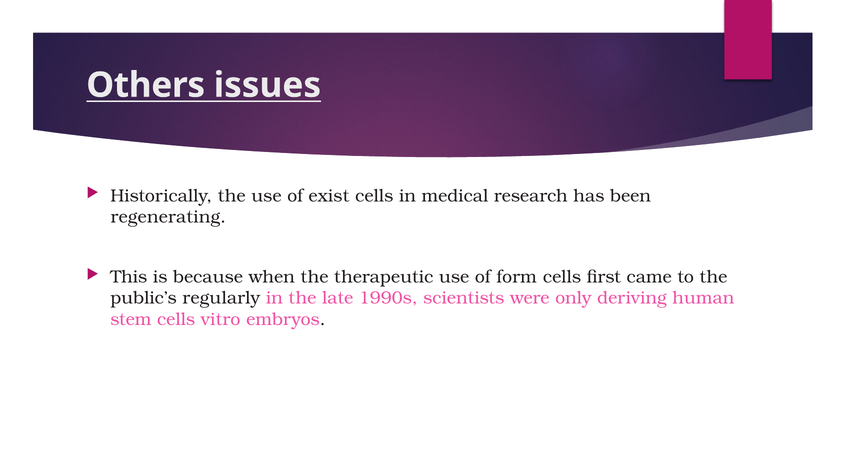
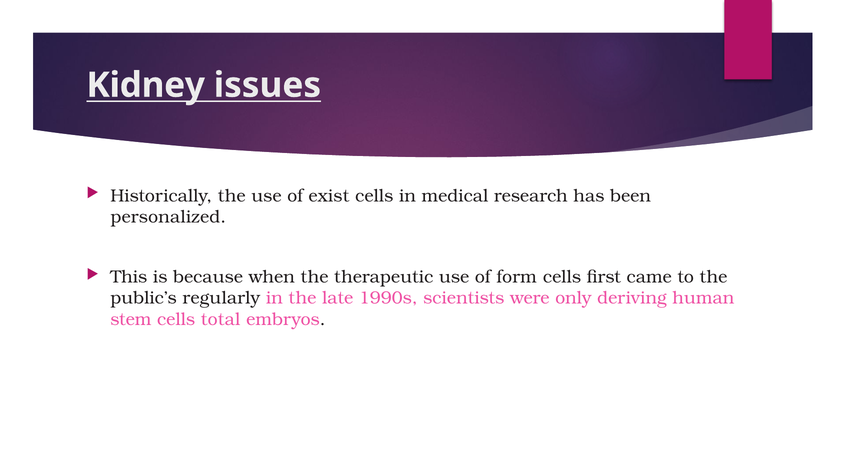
Others: Others -> Kidney
regenerating: regenerating -> personalized
vitro: vitro -> total
